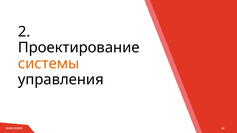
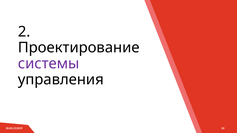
системы colour: orange -> purple
